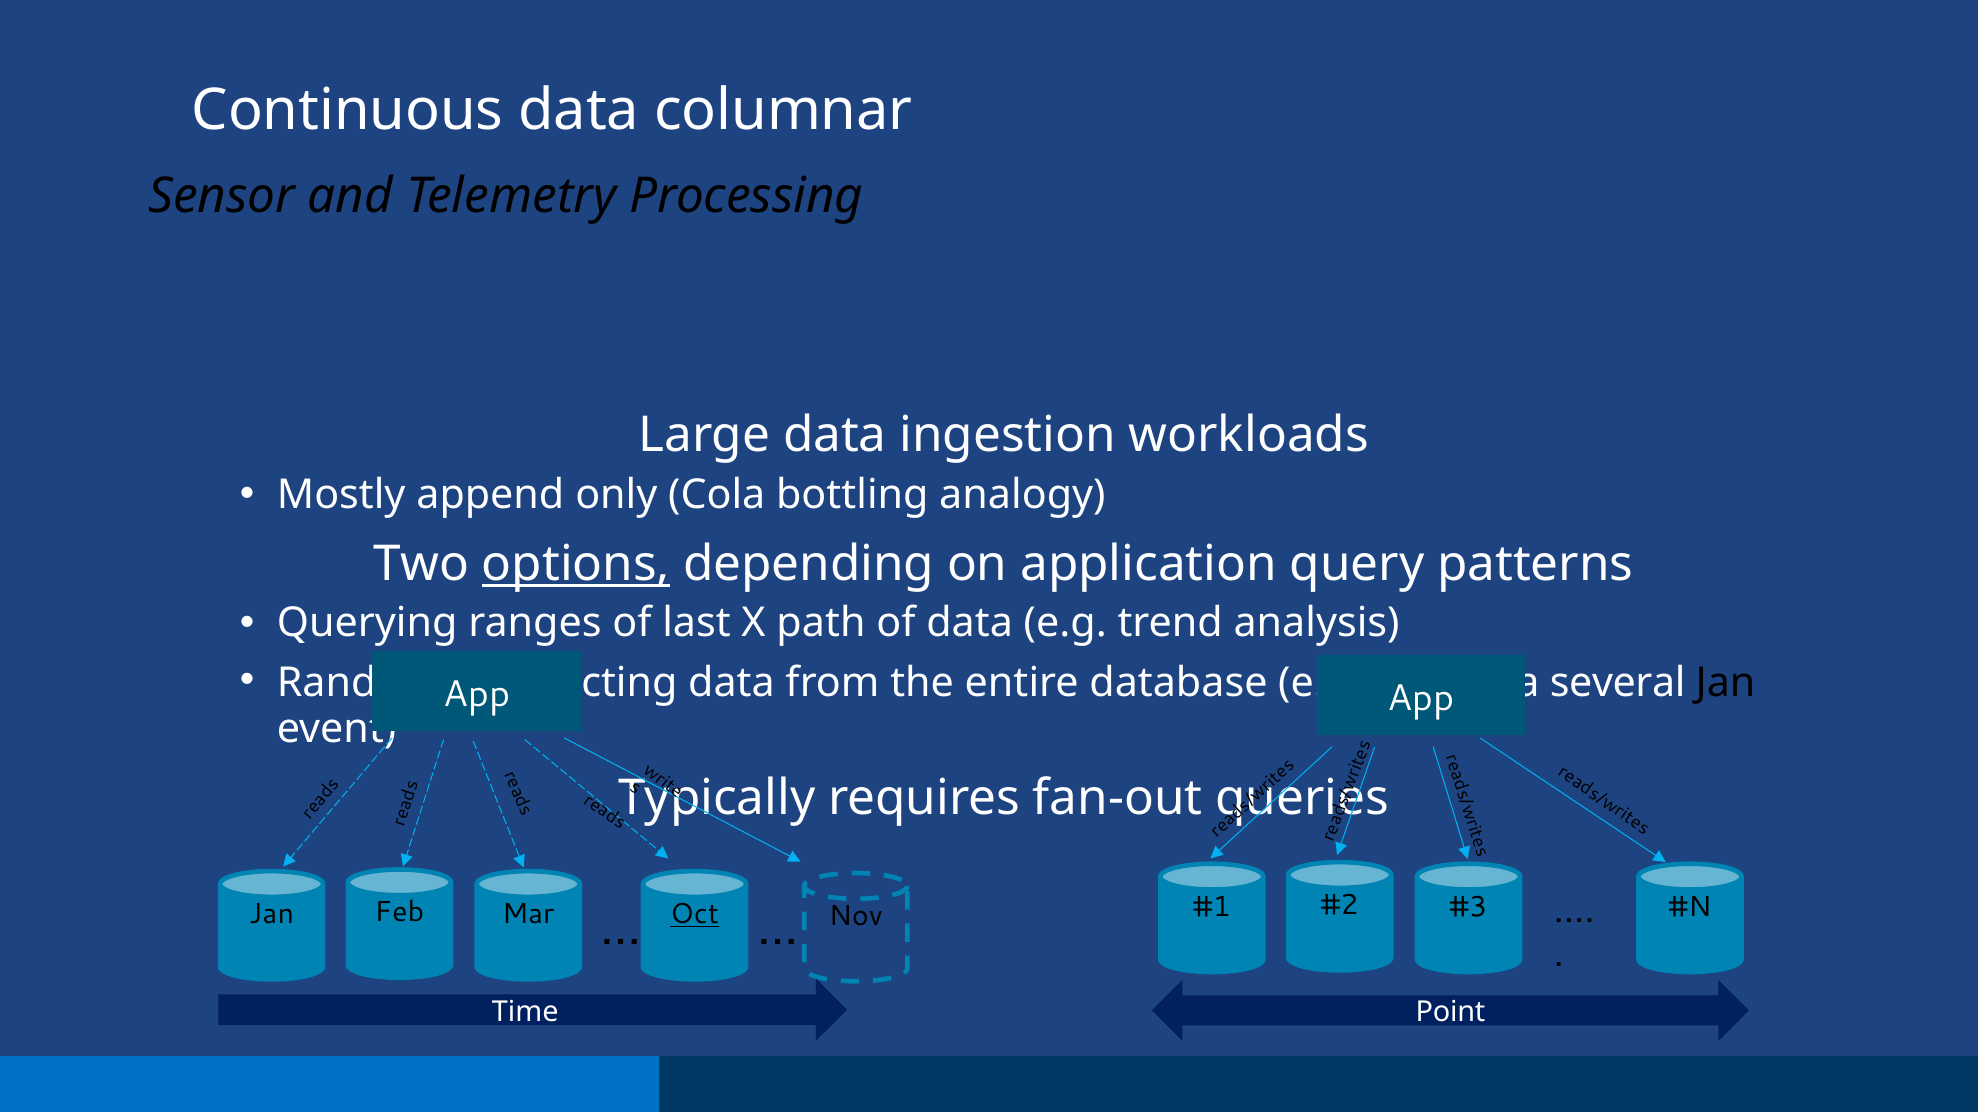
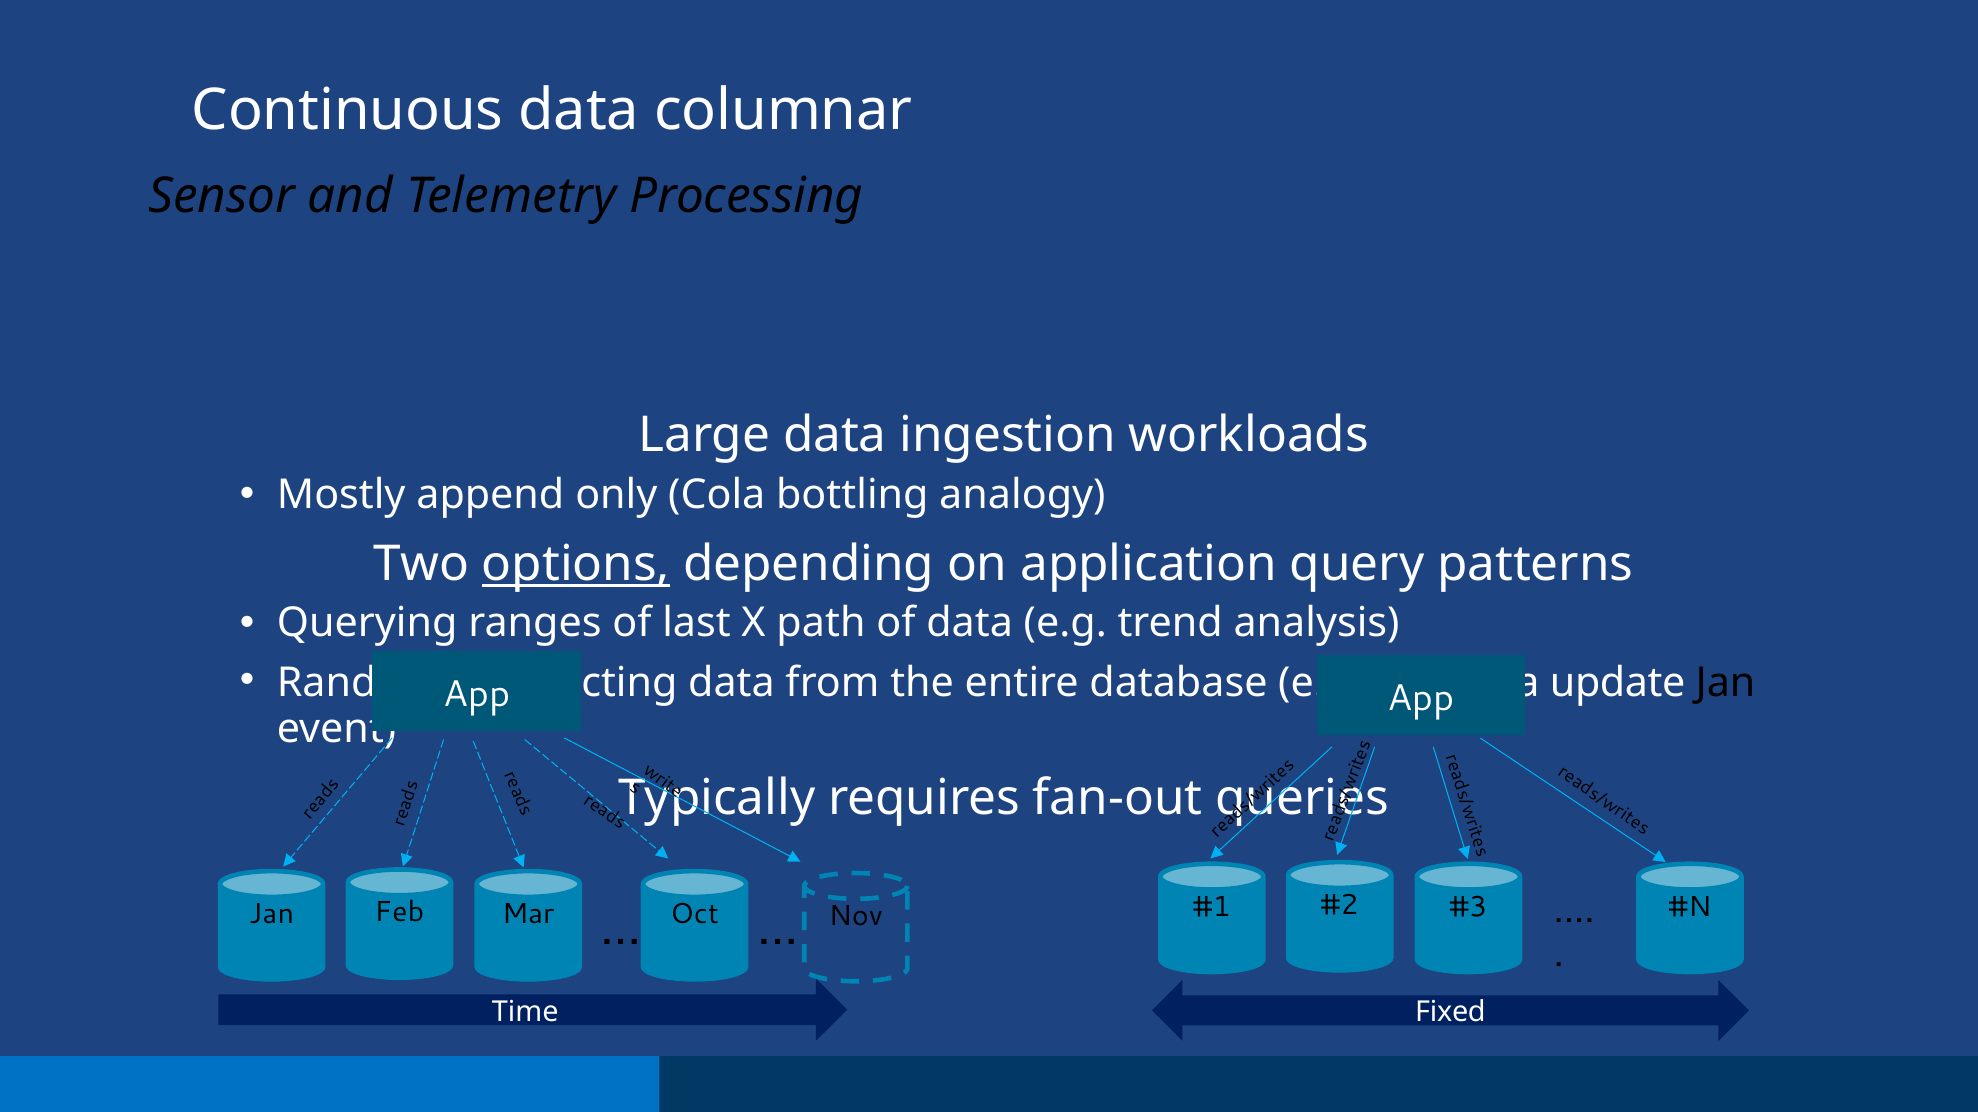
several: several -> update
Oct underline: present -> none
Point: Point -> Fixed
